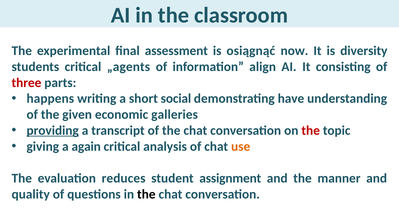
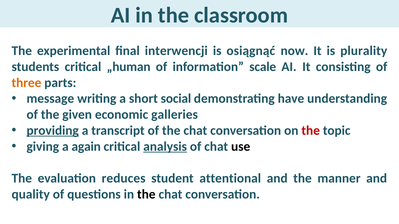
assessment: assessment -> interwencji
diversity: diversity -> plurality
„agents: „agents -> „human
align: align -> scale
three colour: red -> orange
happens: happens -> message
analysis underline: none -> present
use colour: orange -> black
assignment: assignment -> attentional
